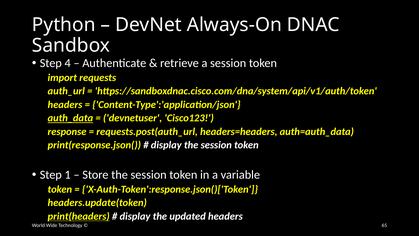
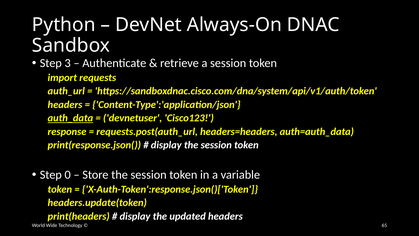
4: 4 -> 3
1: 1 -> 0
print(headers underline: present -> none
